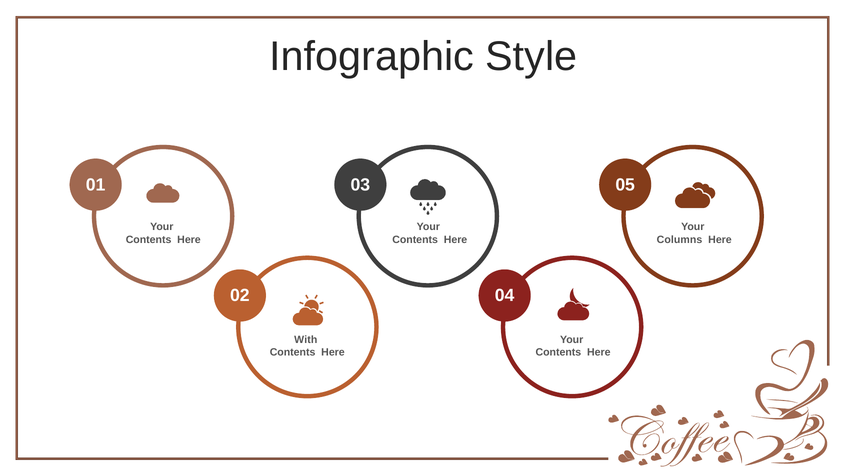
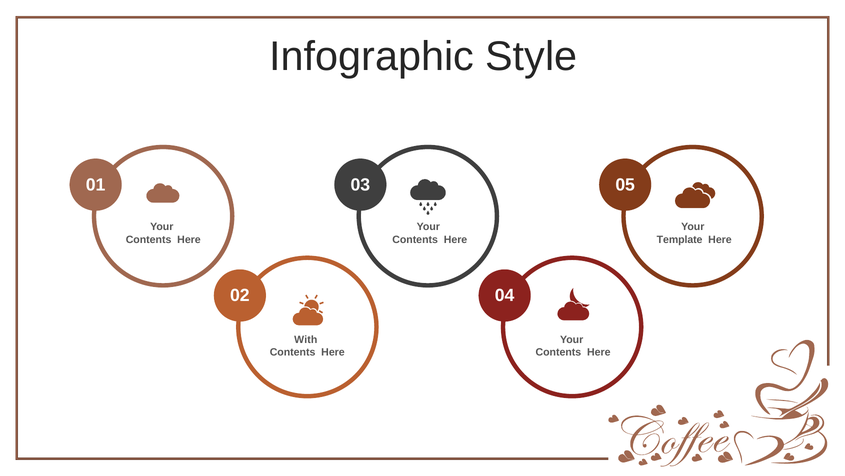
Columns: Columns -> Template
